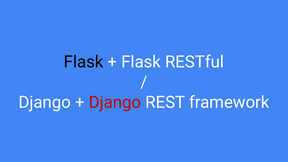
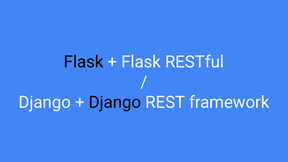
Django at (115, 102) colour: red -> black
